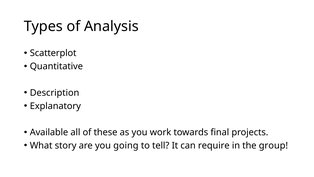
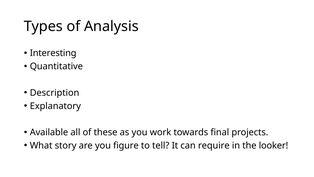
Scatterplot: Scatterplot -> Interesting
going: going -> figure
group: group -> looker
